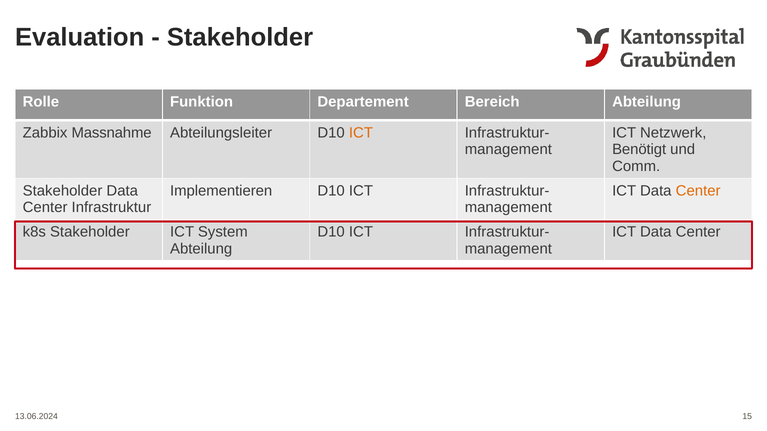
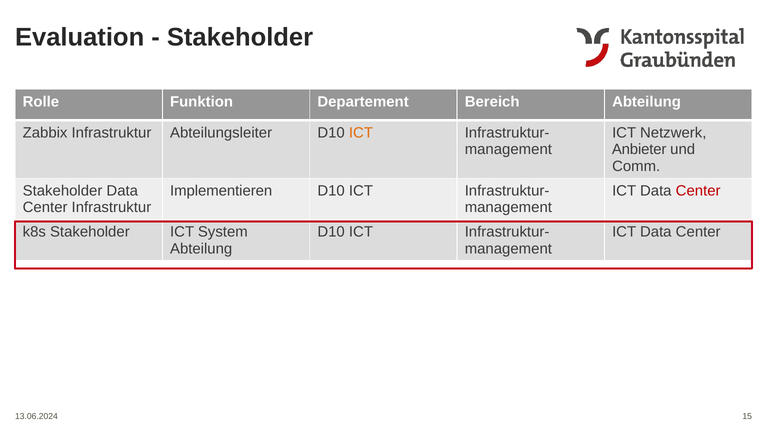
Zabbix Massnahme: Massnahme -> Infrastruktur
Benötigt: Benötigt -> Anbieter
Center at (698, 191) colour: orange -> red
